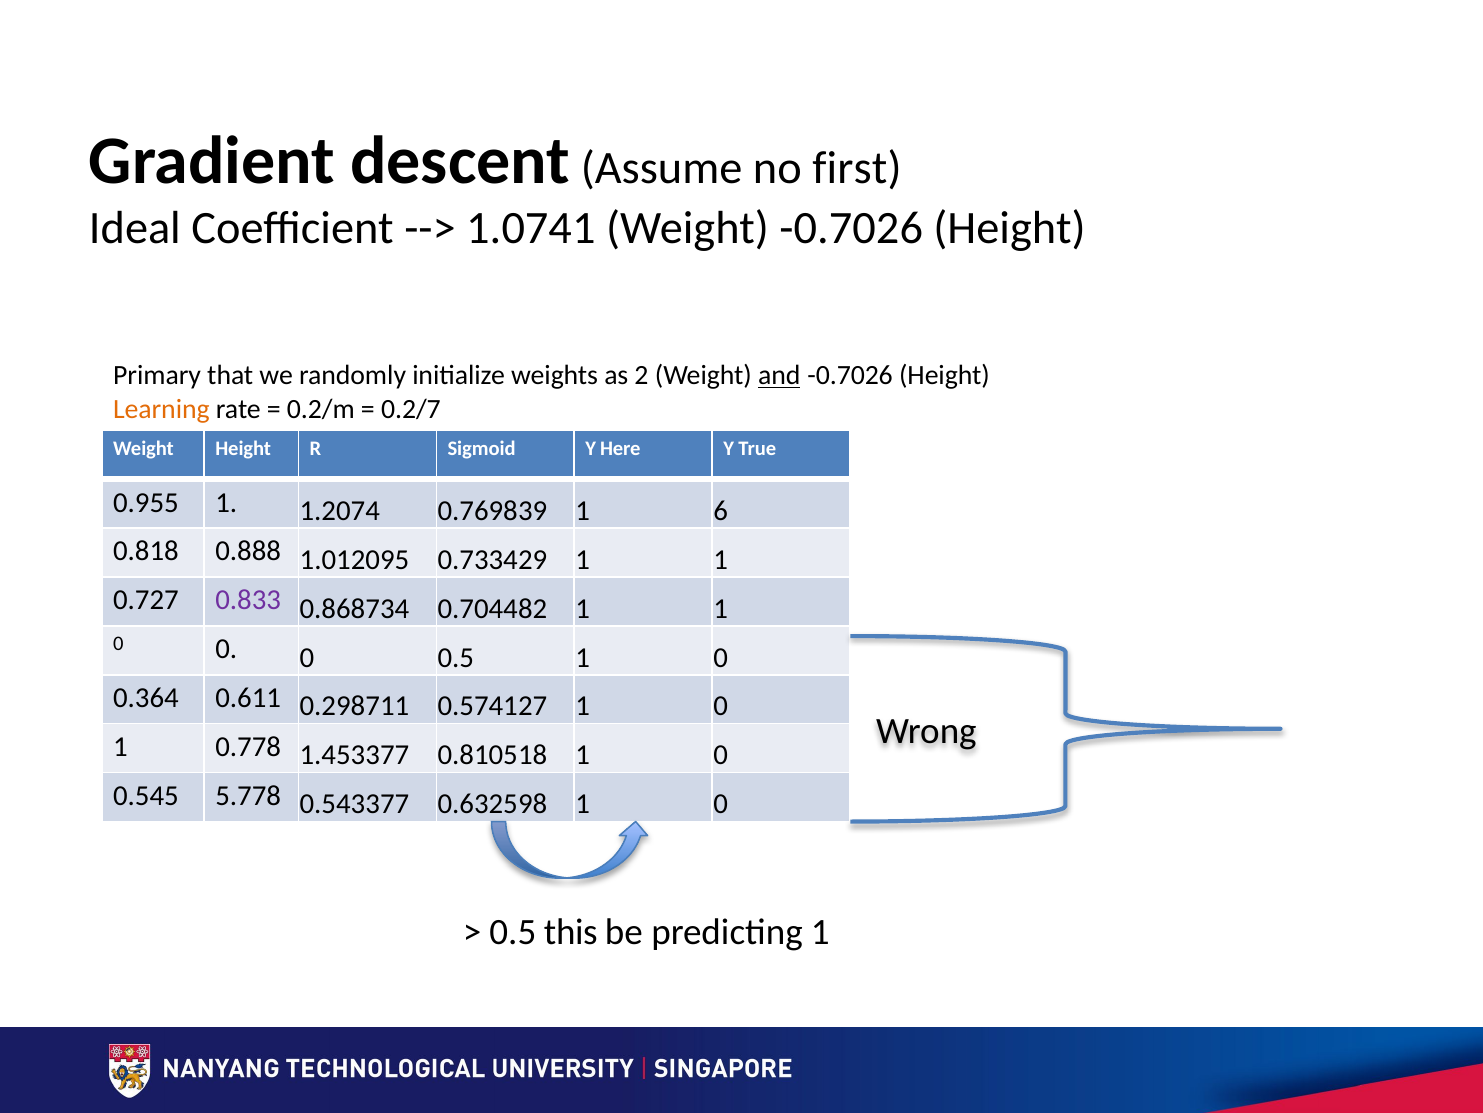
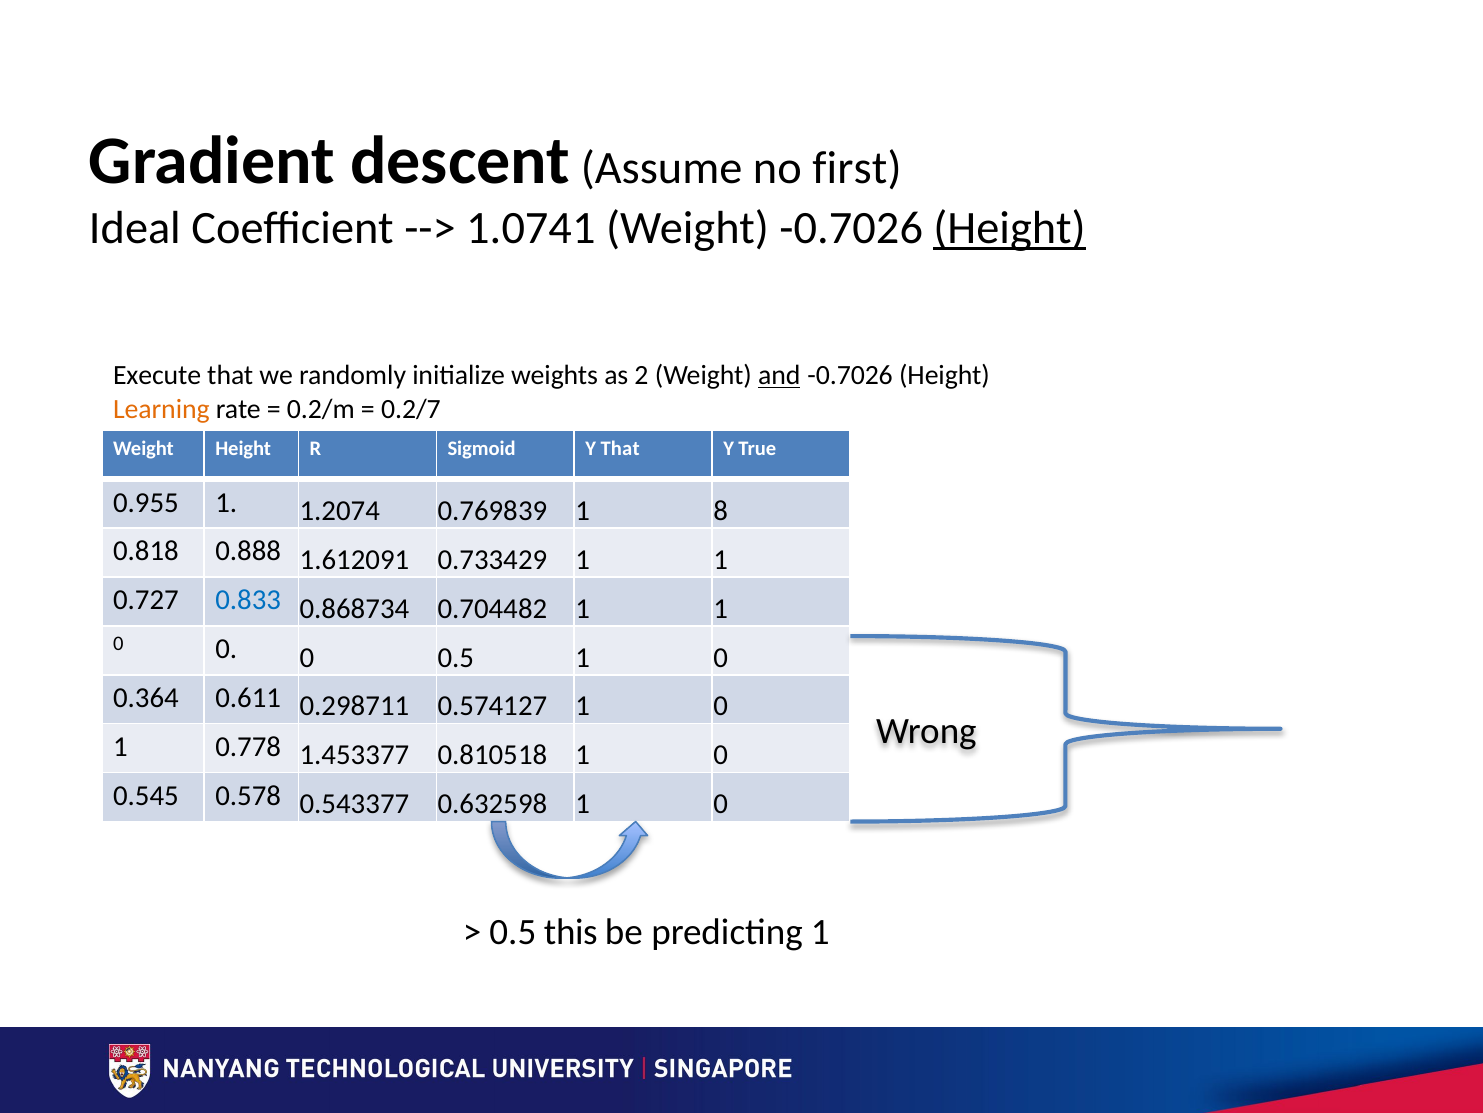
Height at (1010, 228) underline: none -> present
Primary: Primary -> Execute
Y Here: Here -> That
6: 6 -> 8
1.012095: 1.012095 -> 1.612091
0.833 colour: purple -> blue
5.778: 5.778 -> 0.578
